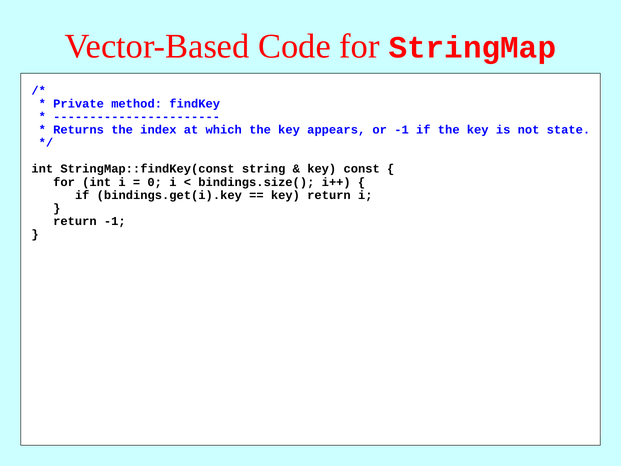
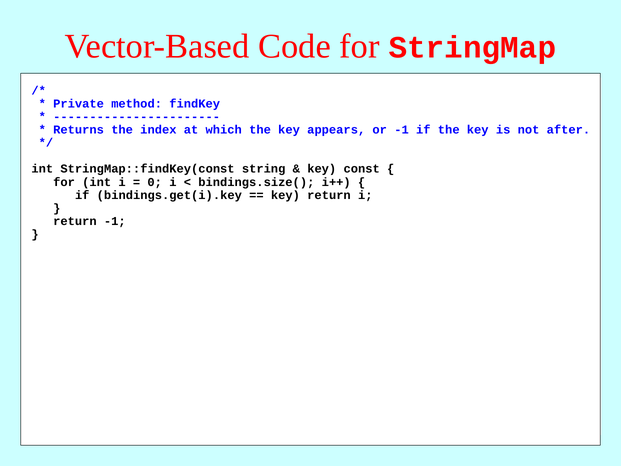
state: state -> after
